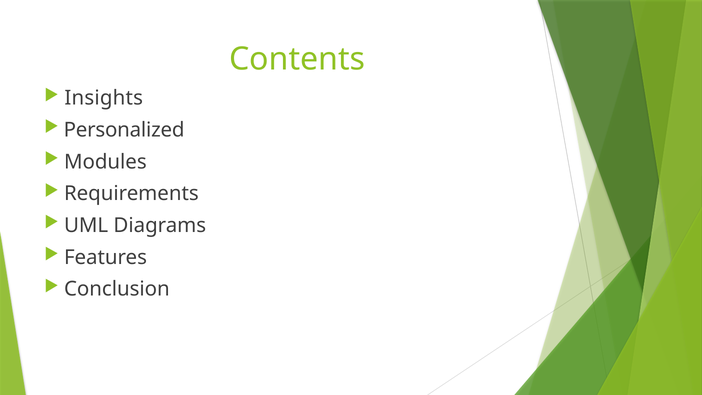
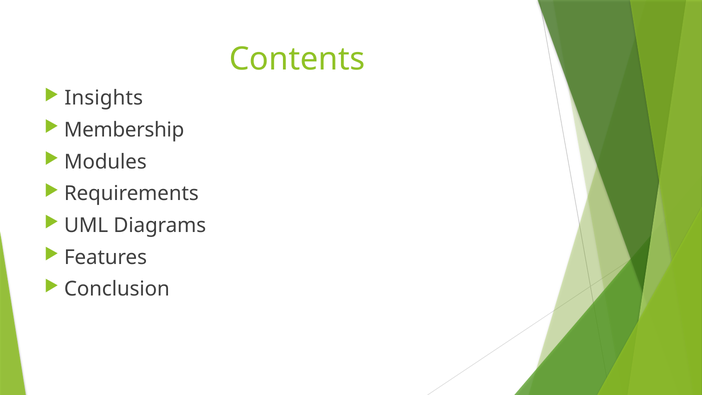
Personalized: Personalized -> Membership
